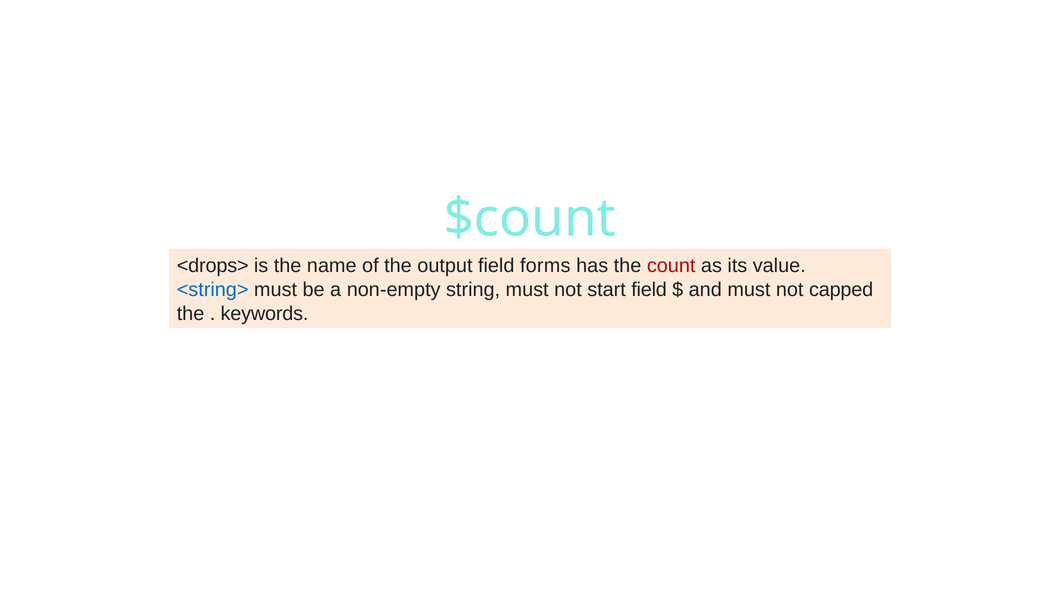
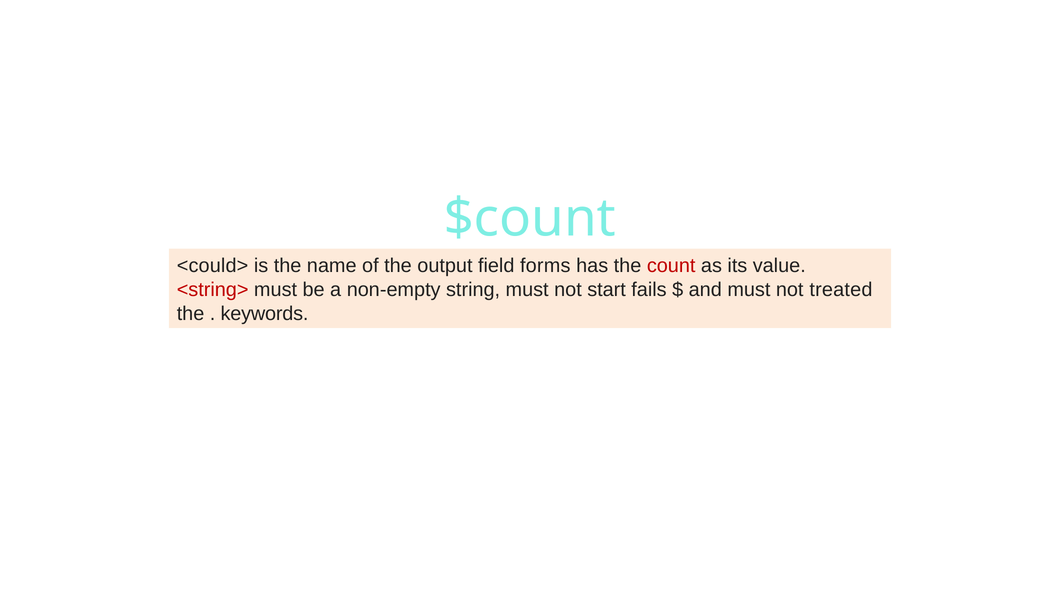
<drops>: <drops> -> <could>
<string> colour: blue -> red
start field: field -> fails
capped: capped -> treated
